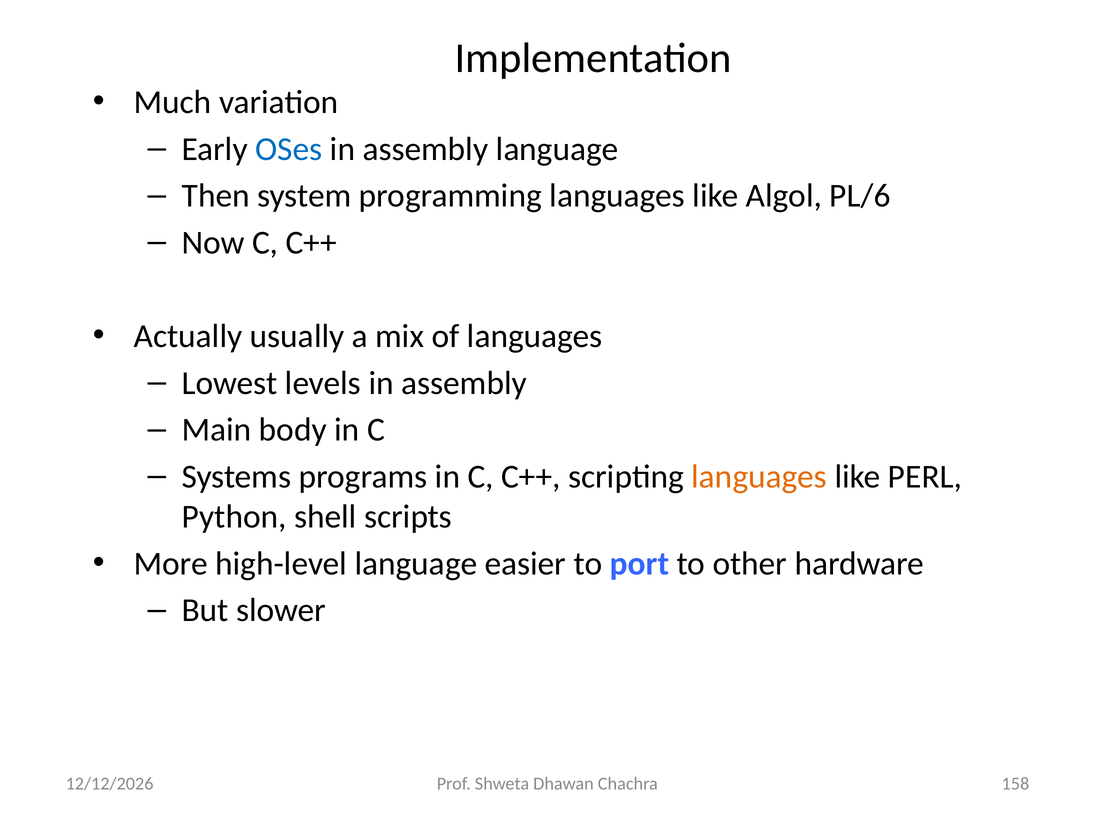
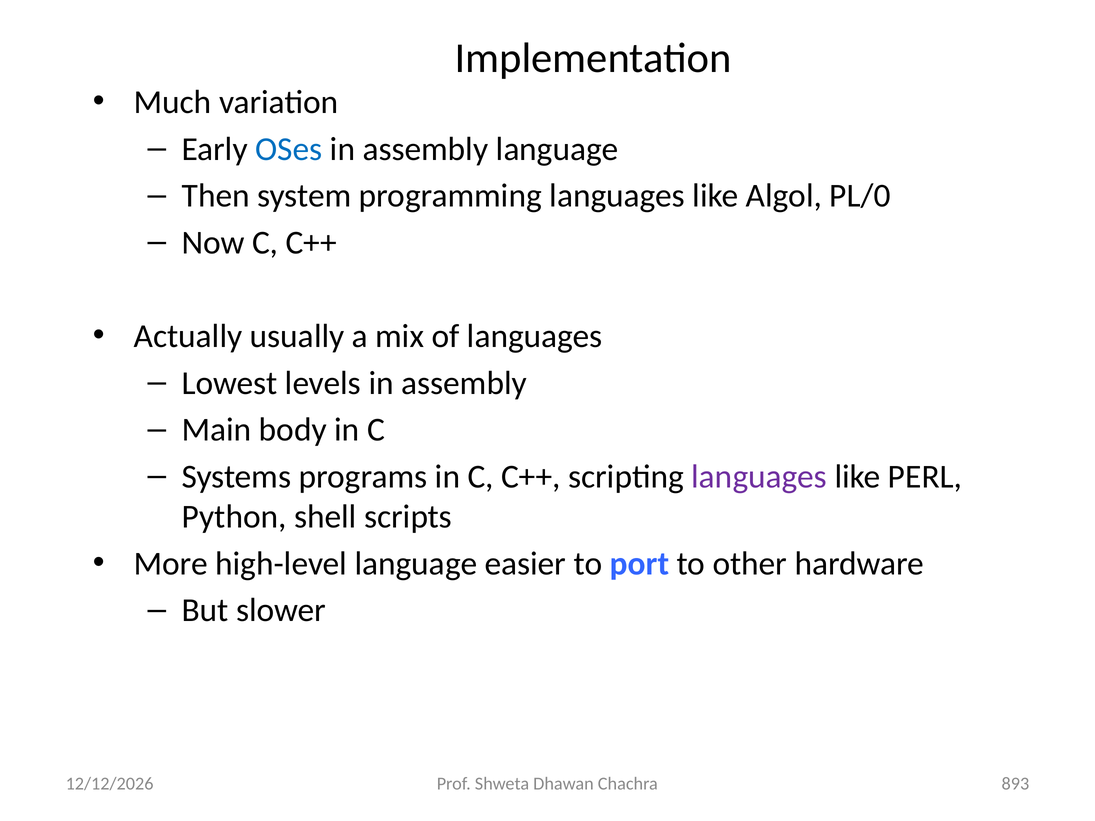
PL/6: PL/6 -> PL/0
languages at (759, 477) colour: orange -> purple
158: 158 -> 893
